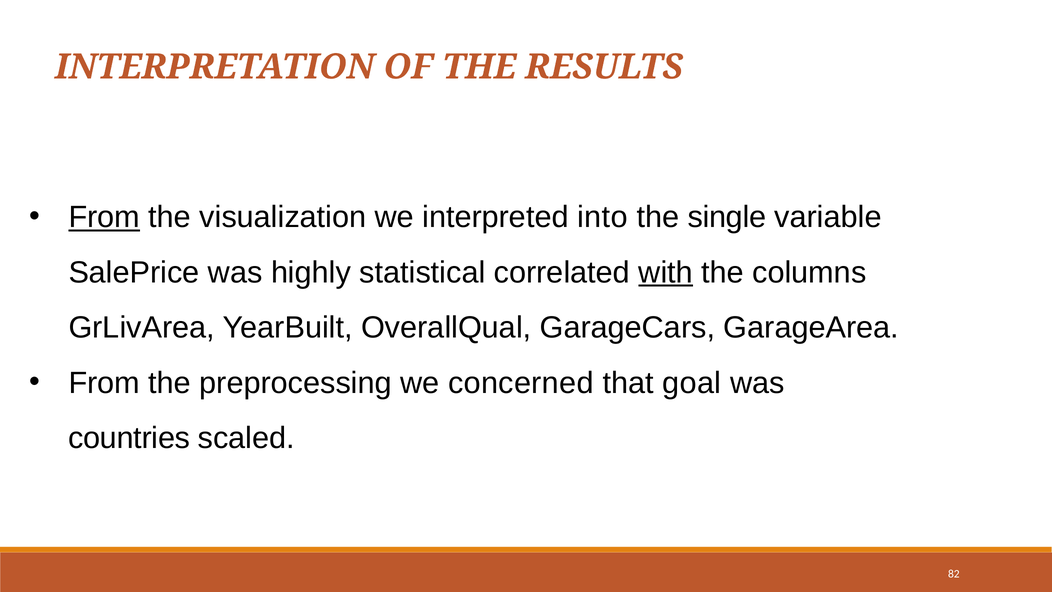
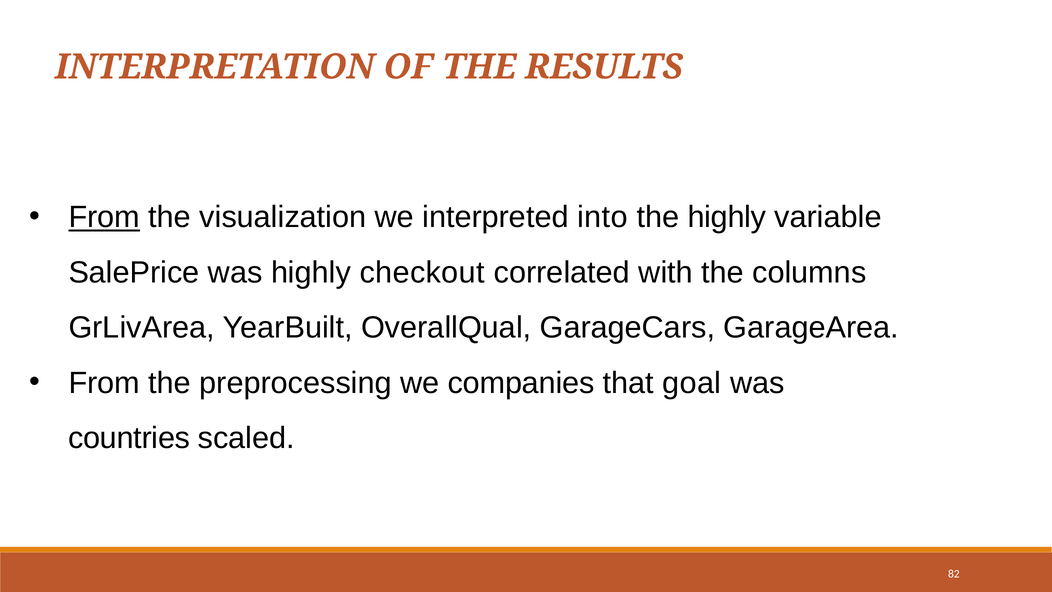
the single: single -> highly
statistical: statistical -> checkout
with underline: present -> none
concerned: concerned -> companies
